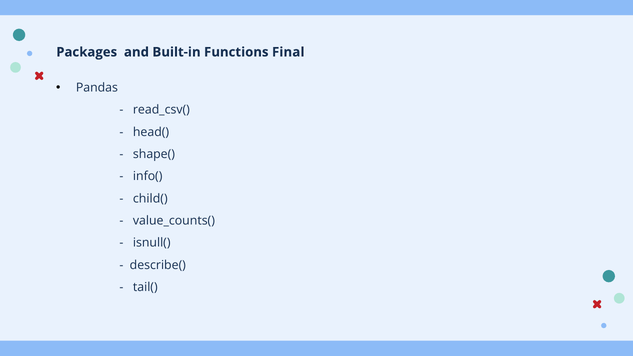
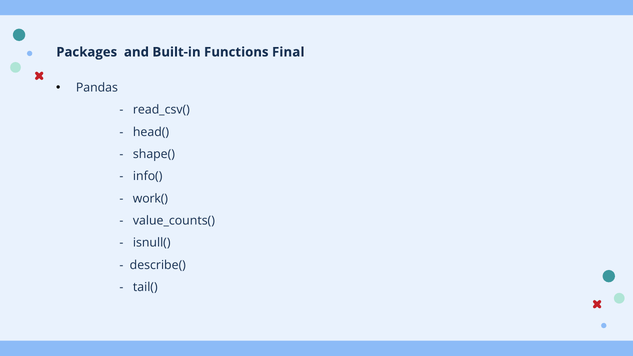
child(: child( -> work(
